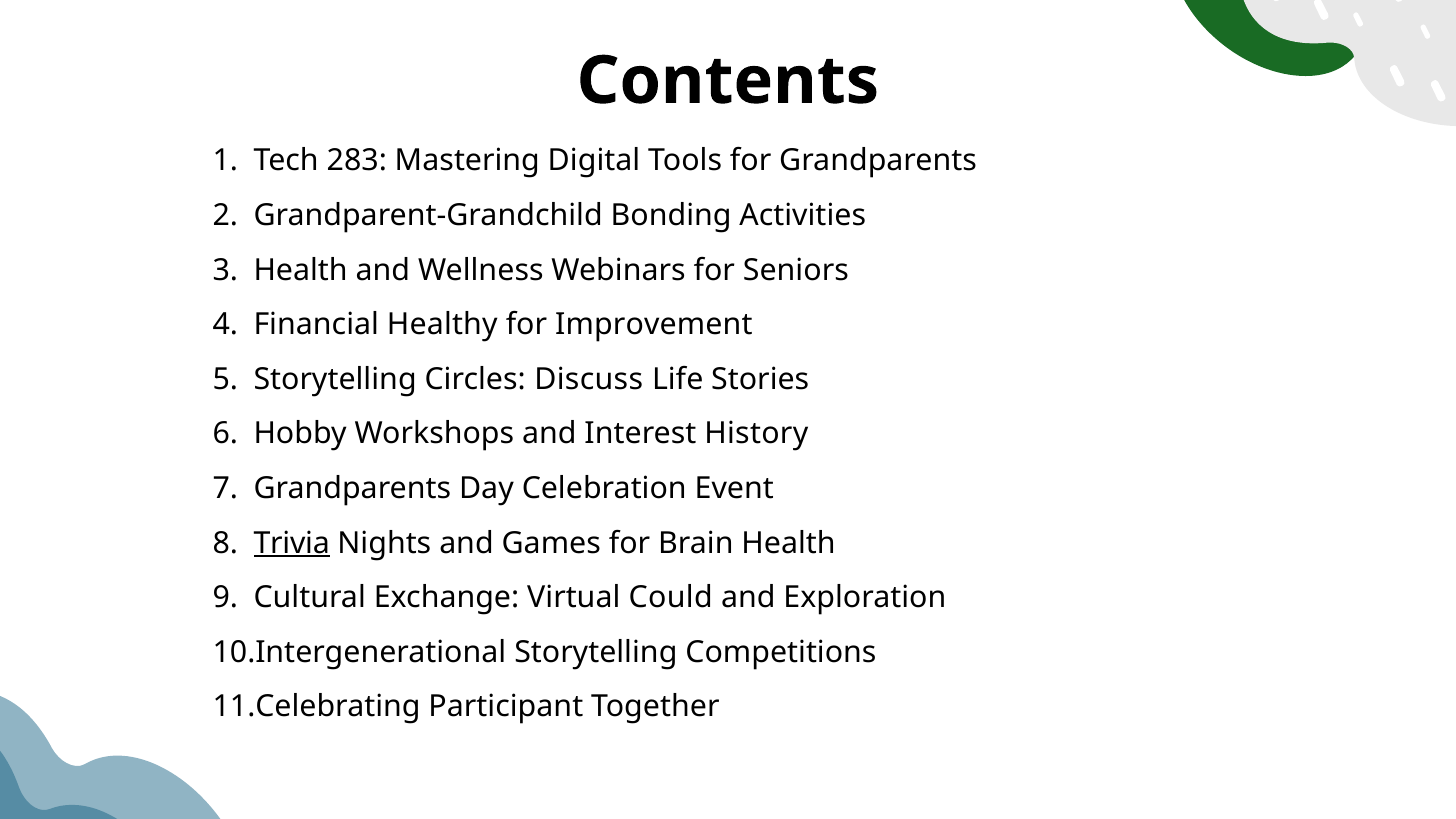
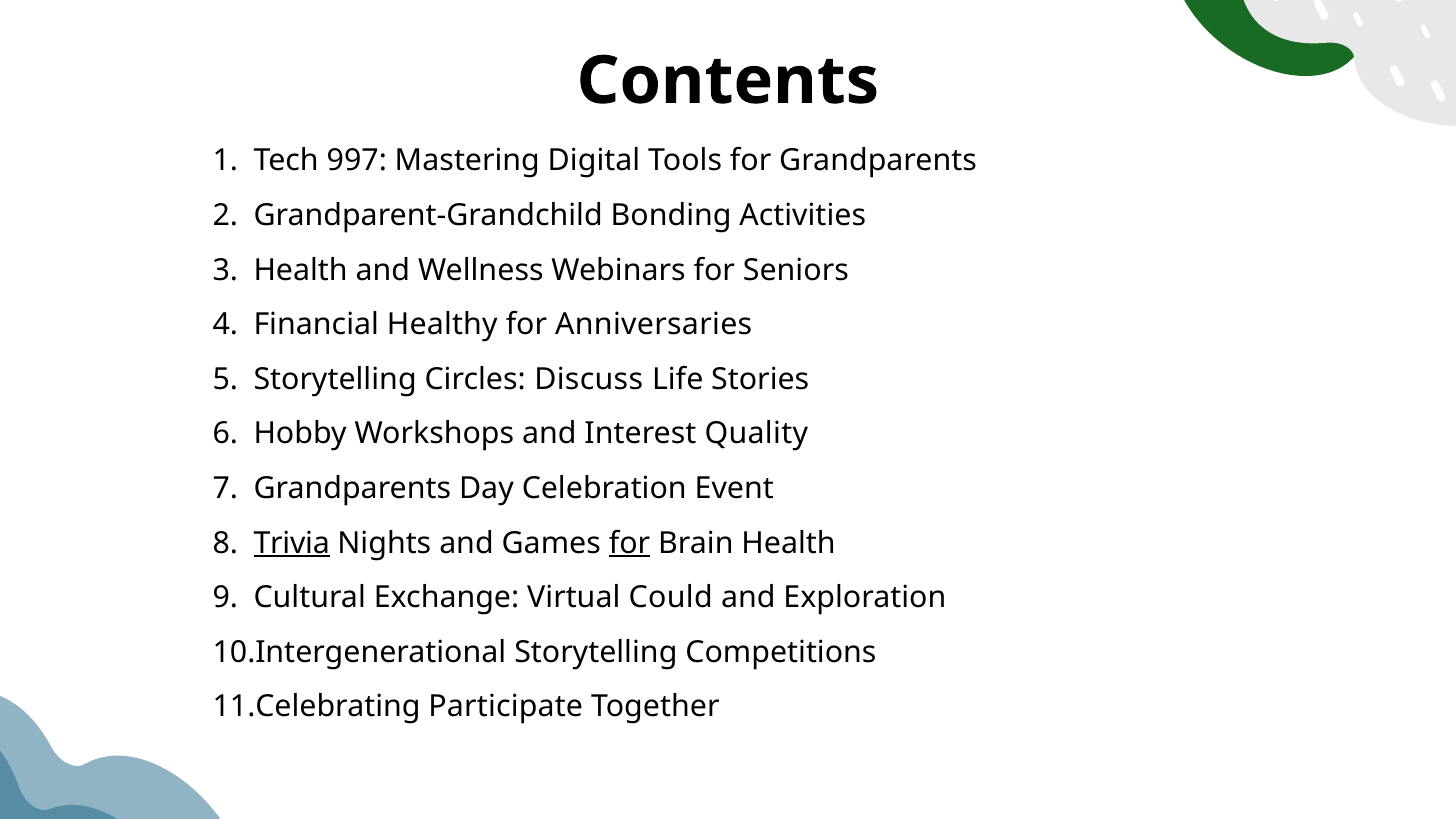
283: 283 -> 997
Improvement: Improvement -> Anniversaries
History: History -> Quality
for at (630, 543) underline: none -> present
Participant: Participant -> Participate
